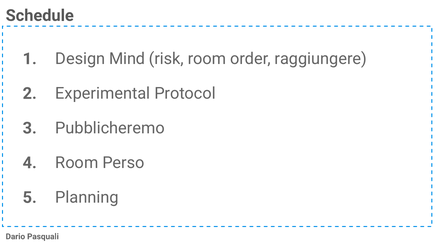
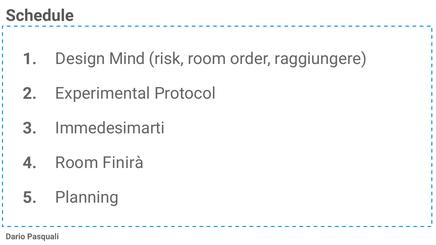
Pubblicheremo: Pubblicheremo -> Immedesimarti
Perso: Perso -> Finirà
